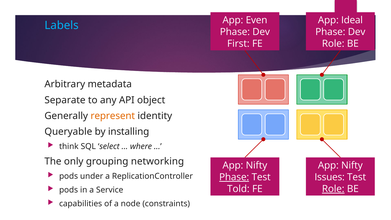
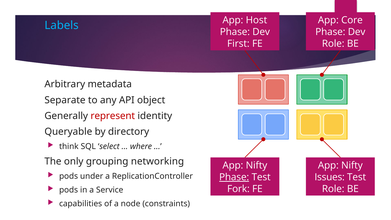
Even: Even -> Host
Ideal: Ideal -> Core
represent colour: orange -> red
installing: installing -> directory
Told: Told -> Fork
Role at (333, 189) underline: present -> none
